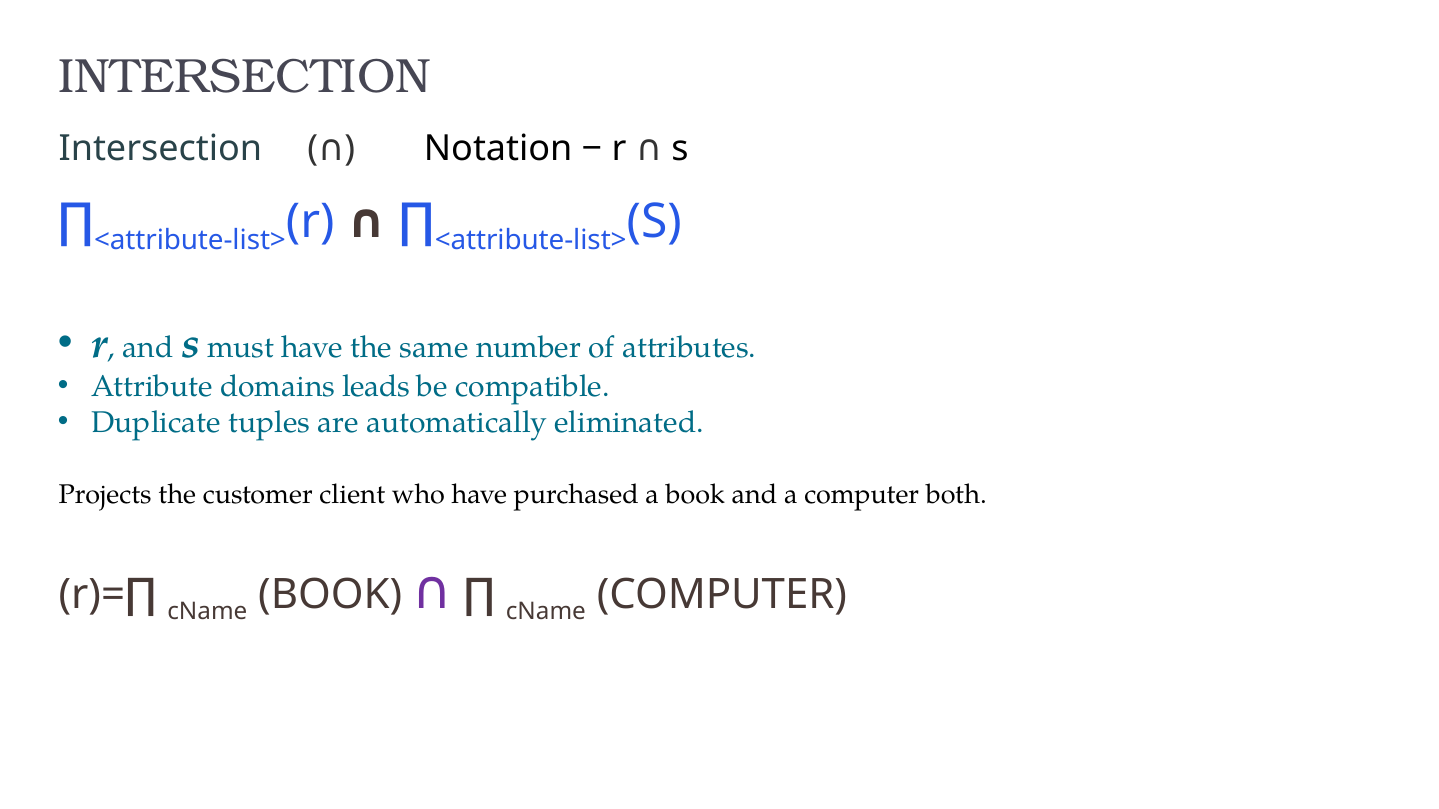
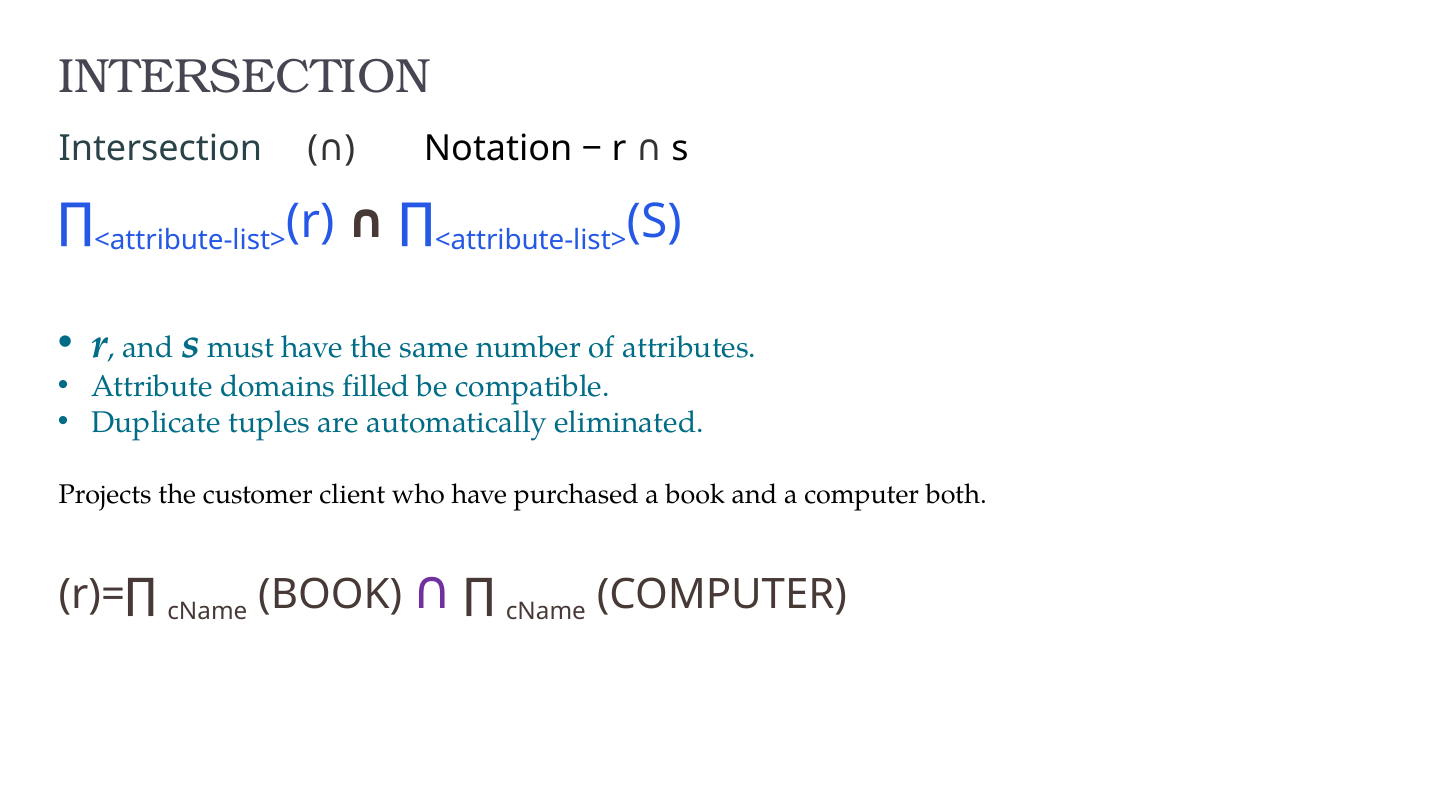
leads: leads -> filled
